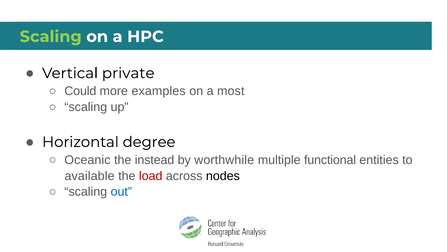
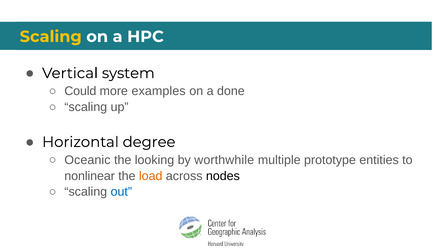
Scaling at (51, 37) colour: light green -> yellow
private: private -> system
most: most -> done
instead: instead -> looking
functional: functional -> prototype
available: available -> nonlinear
load colour: red -> orange
